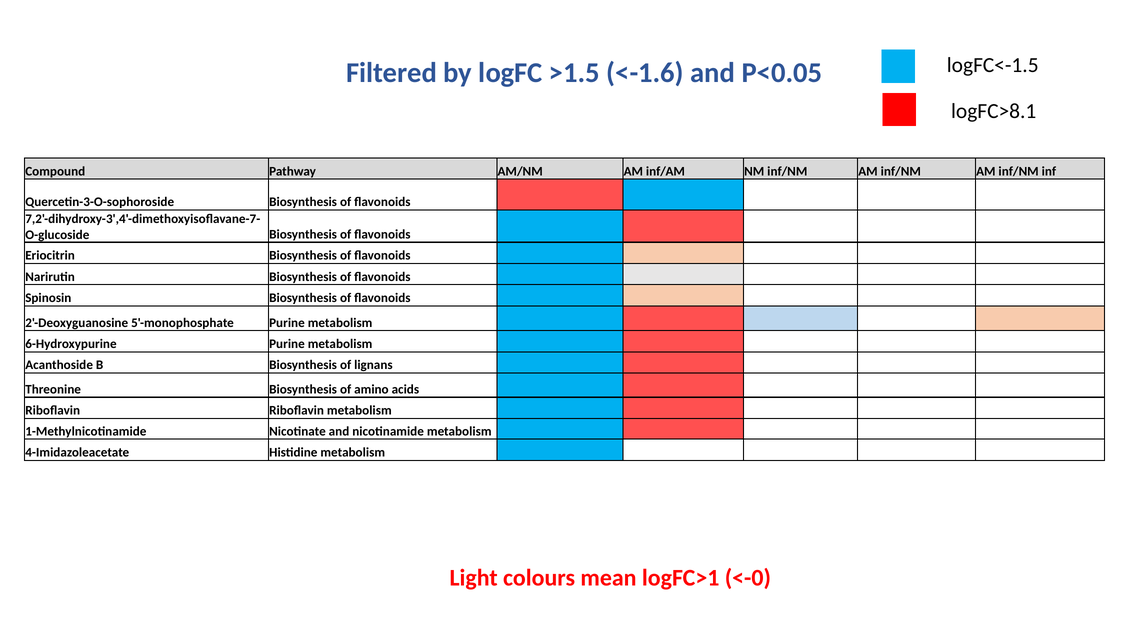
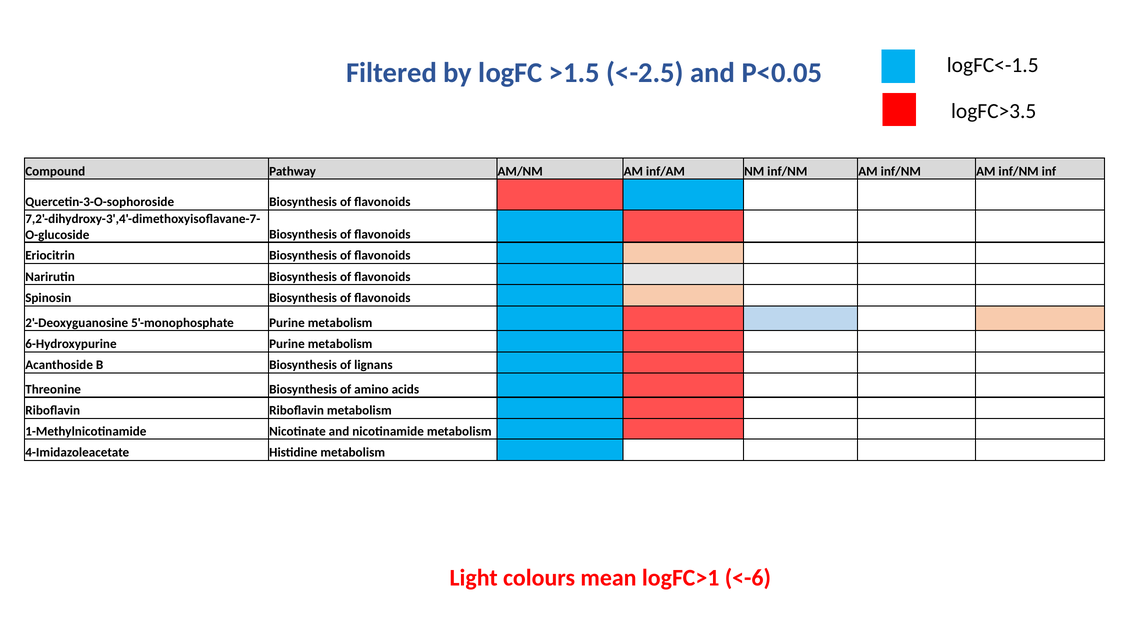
<-1.6: <-1.6 -> <-2.5
logFC>8.1: logFC>8.1 -> logFC>3.5
<-0: <-0 -> <-6
